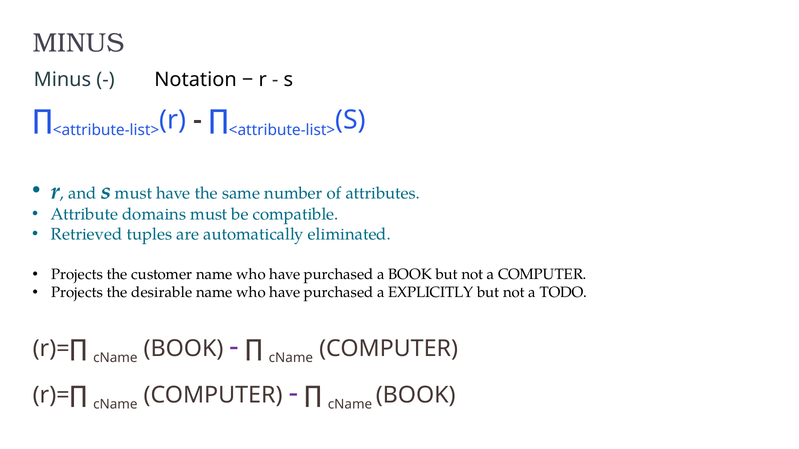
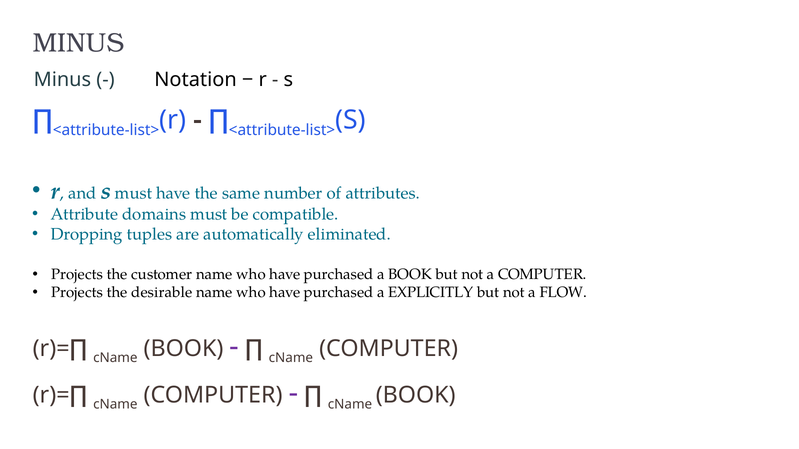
Retrieved: Retrieved -> Dropping
TODO: TODO -> FLOW
